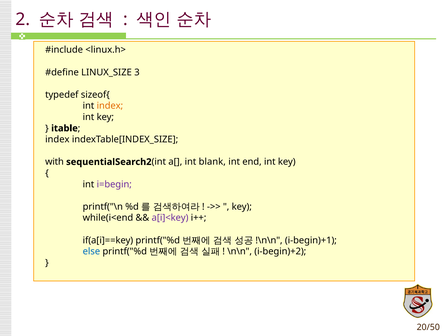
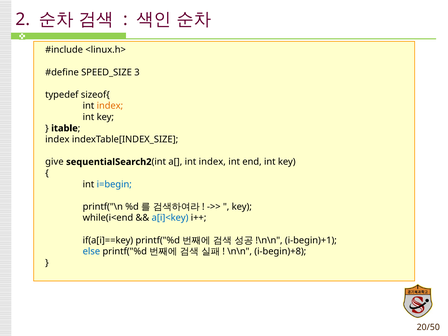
LINUX_SIZE: LINUX_SIZE -> SPEED_SIZE
with: with -> give
a[ int blank: blank -> index
i=begin colour: purple -> blue
a[i]<key colour: purple -> blue
i-begin)+2: i-begin)+2 -> i-begin)+8
